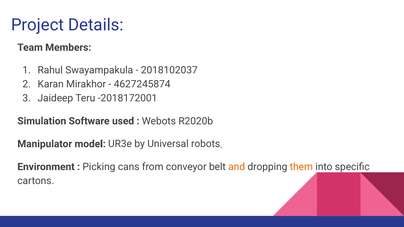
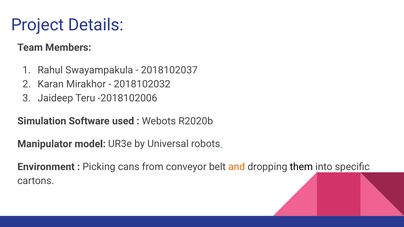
4627245874: 4627245874 -> 2018102032
-2018172001: -2018172001 -> -2018102006
them colour: orange -> black
